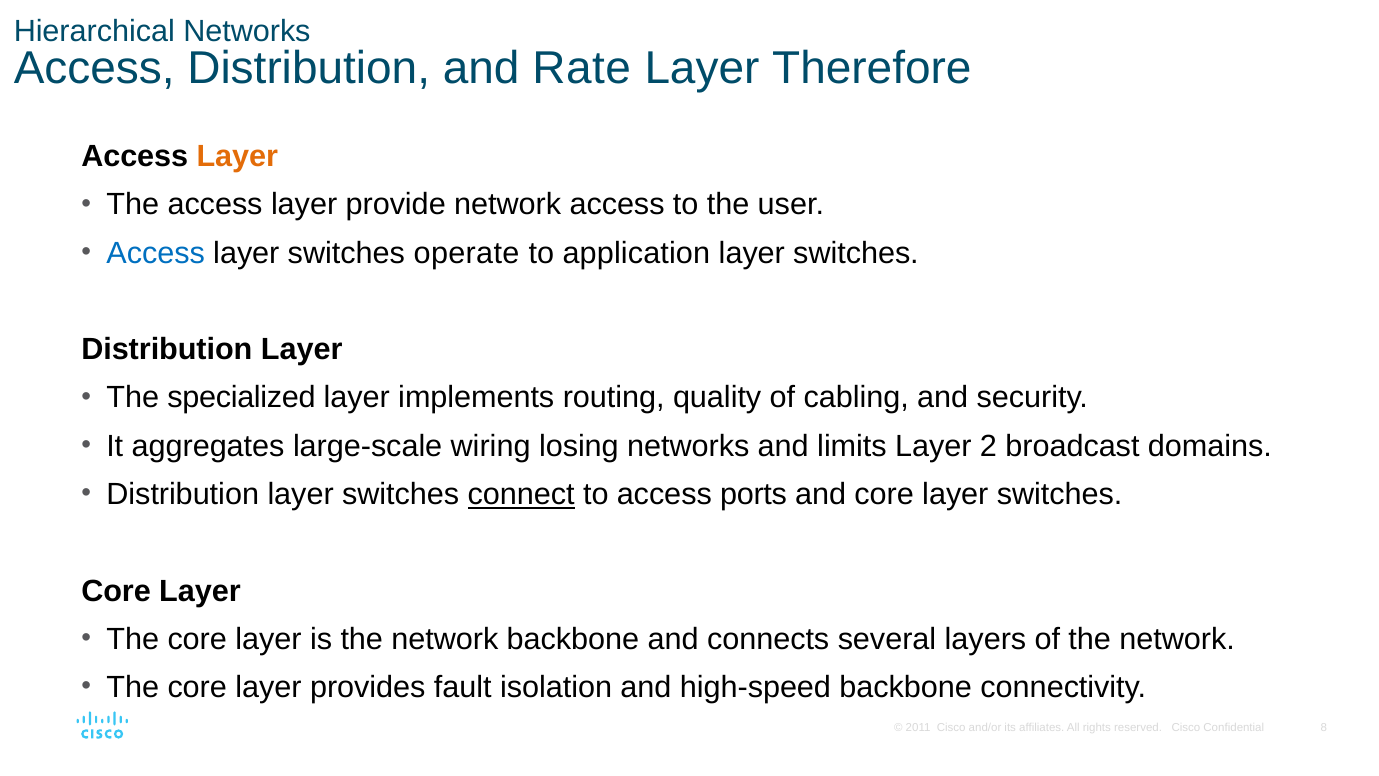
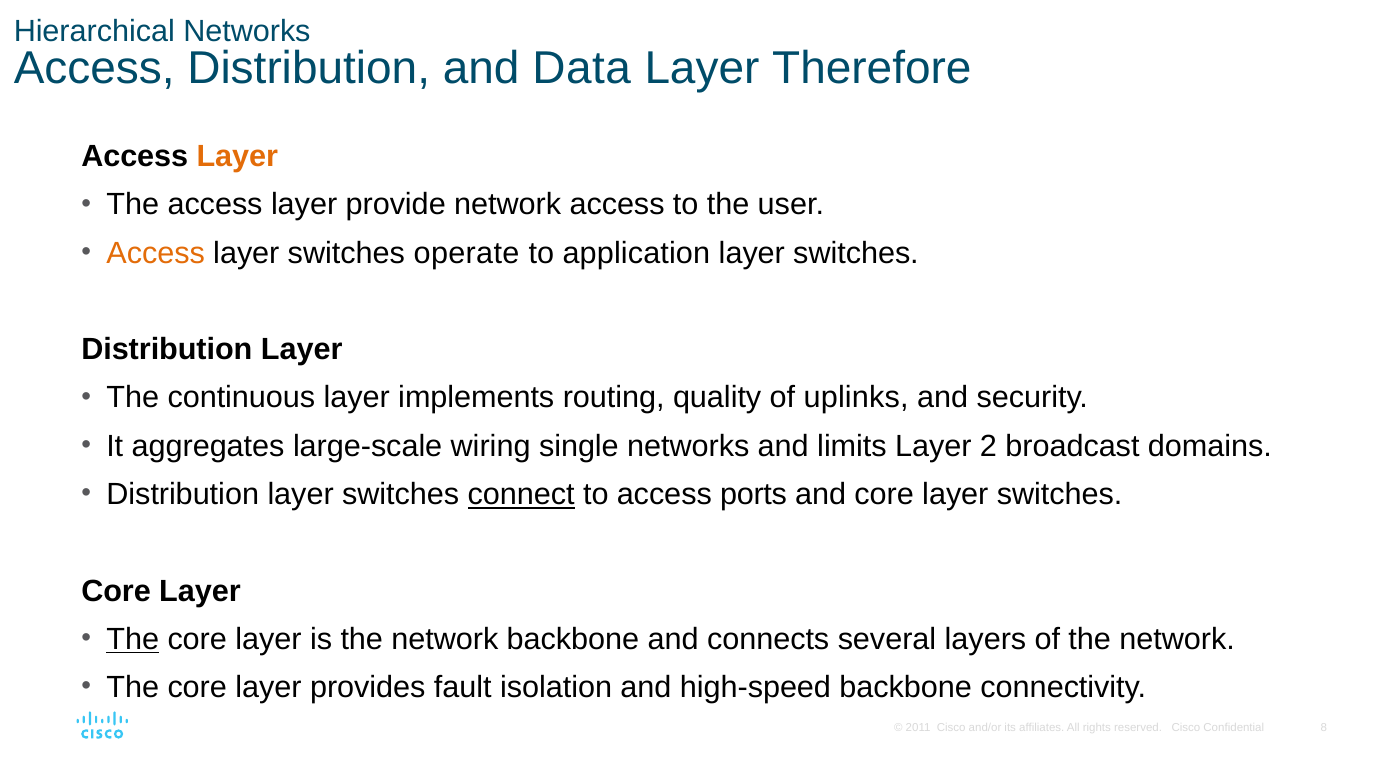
Rate: Rate -> Data
Access at (156, 253) colour: blue -> orange
specialized: specialized -> continuous
cabling: cabling -> uplinks
losing: losing -> single
The at (133, 639) underline: none -> present
